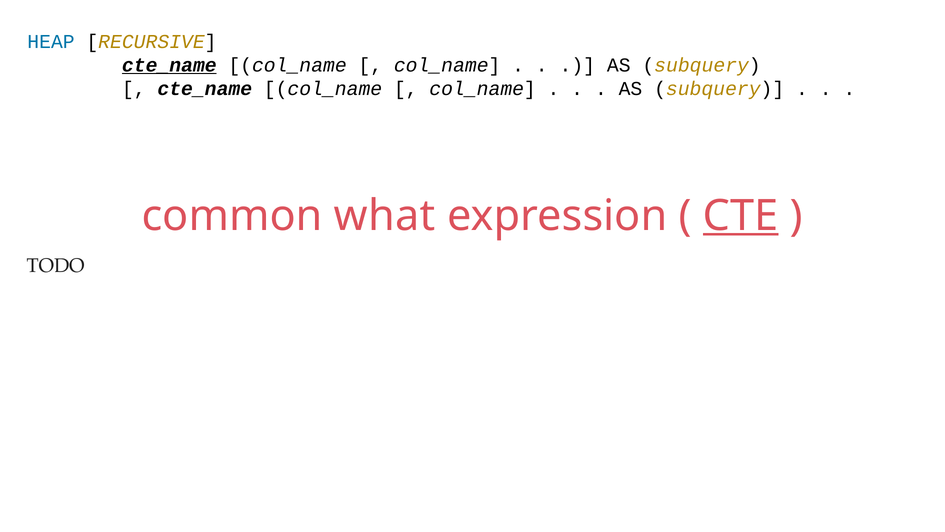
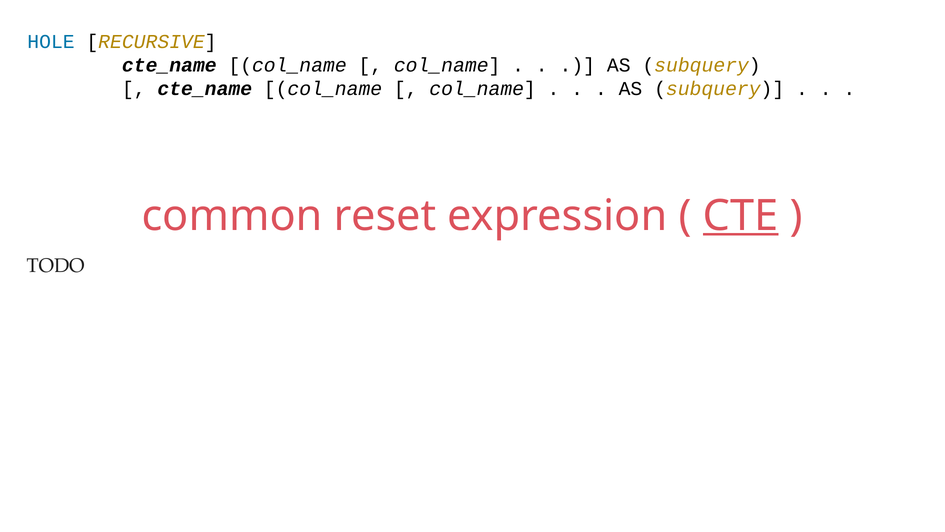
HEAP: HEAP -> HOLE
cte_name at (169, 65) underline: present -> none
what: what -> reset
